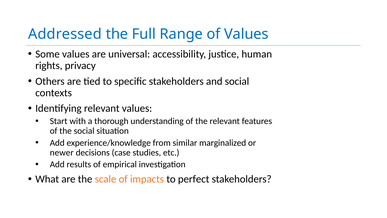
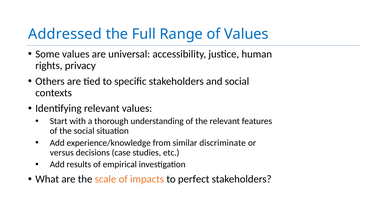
marginalized: marginalized -> discriminate
newer: newer -> versus
